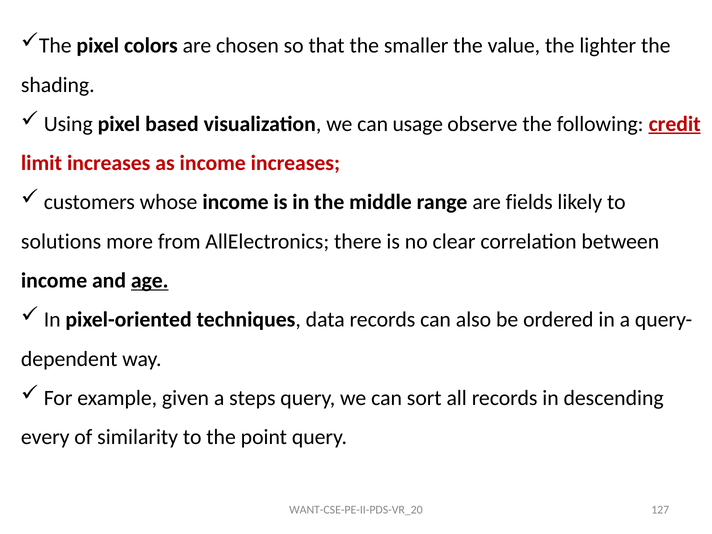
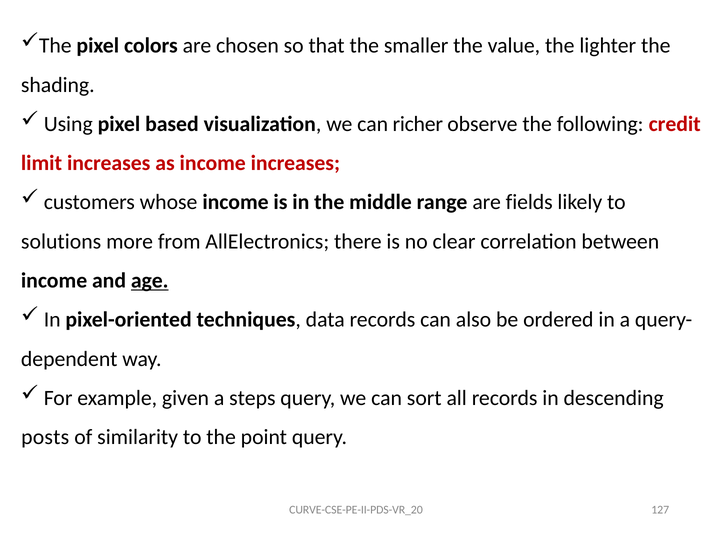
usage: usage -> richer
credit underline: present -> none
every: every -> posts
WANT-CSE-PE-II-PDS-VR_20: WANT-CSE-PE-II-PDS-VR_20 -> CURVE-CSE-PE-II-PDS-VR_20
